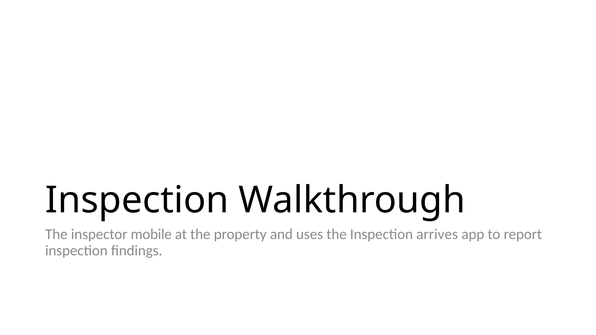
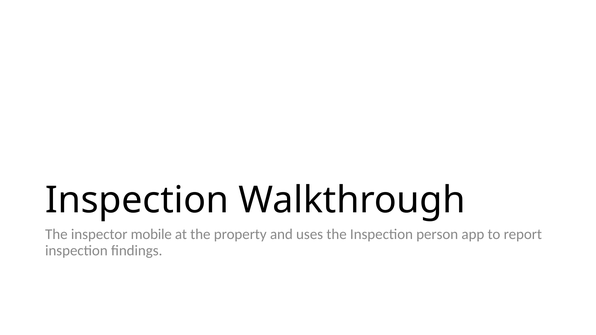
arrives: arrives -> person
